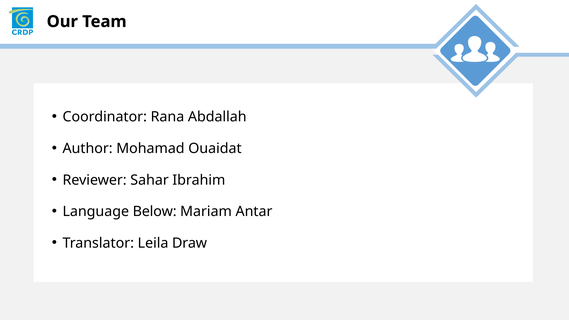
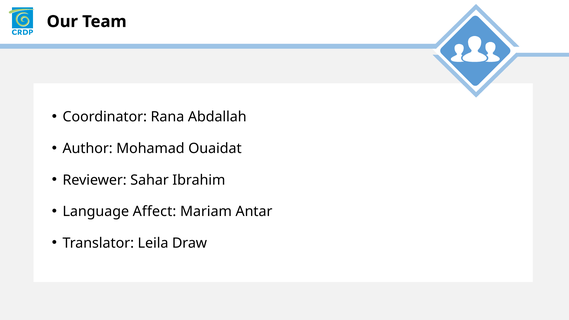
Below: Below -> Affect
